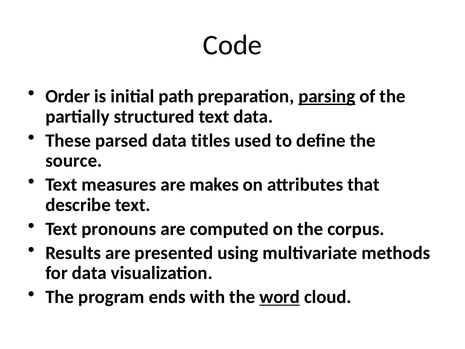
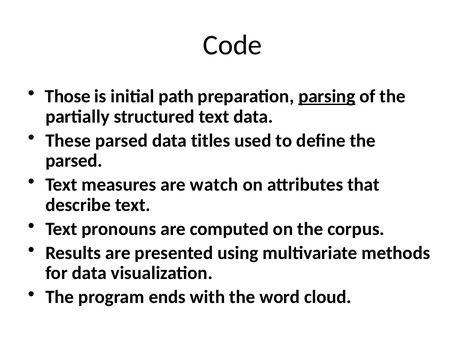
Order: Order -> Those
source at (74, 161): source -> parsed
makes: makes -> watch
word underline: present -> none
